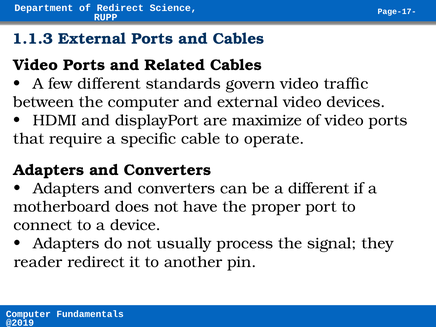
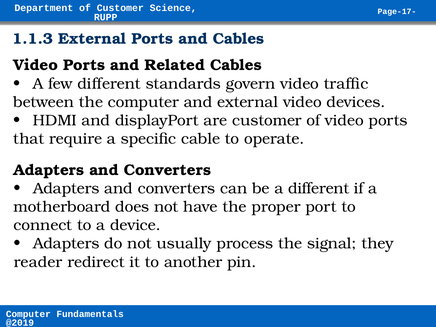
of Redirect: Redirect -> Customer
are maximize: maximize -> customer
